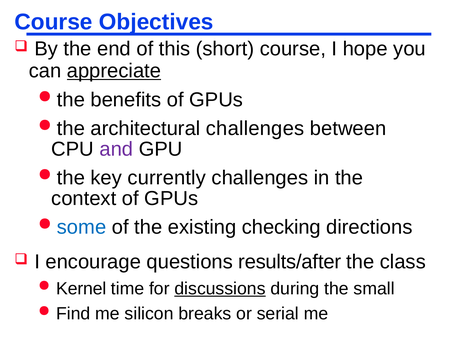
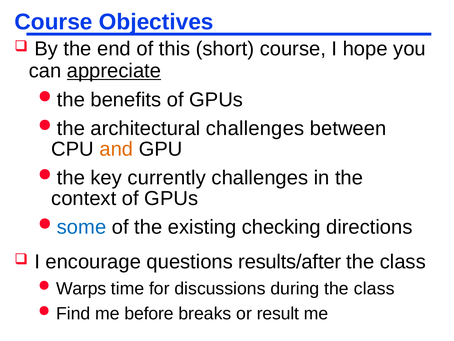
and colour: purple -> orange
Kernel: Kernel -> Warps
discussions underline: present -> none
during the small: small -> class
silicon: silicon -> before
serial: serial -> result
